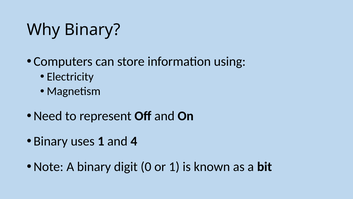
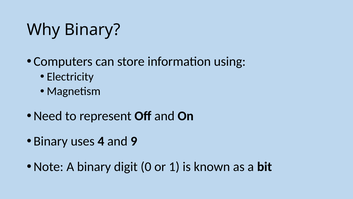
uses 1: 1 -> 4
4: 4 -> 9
